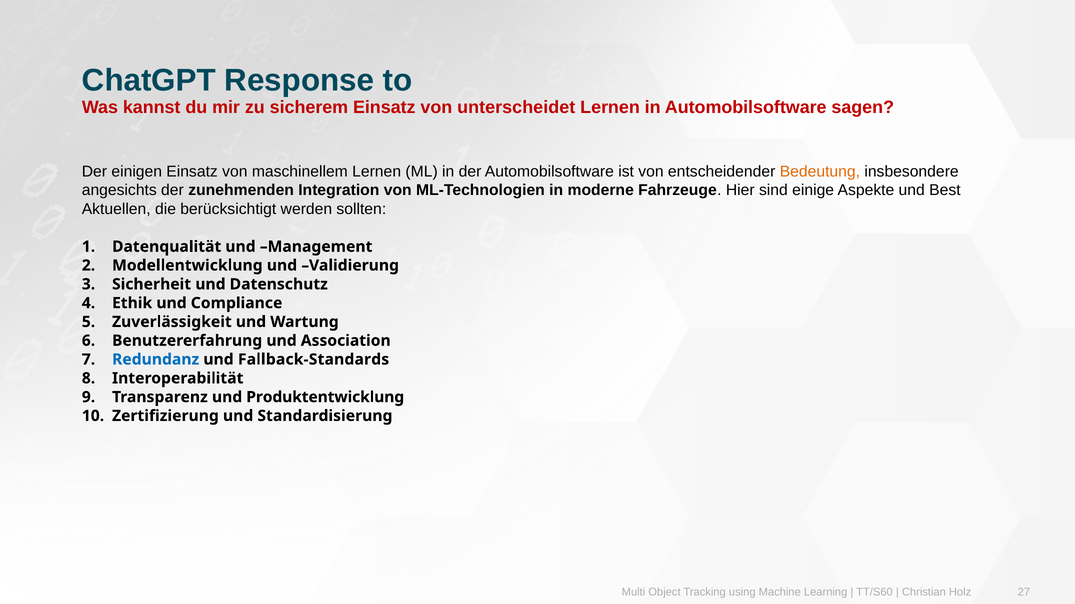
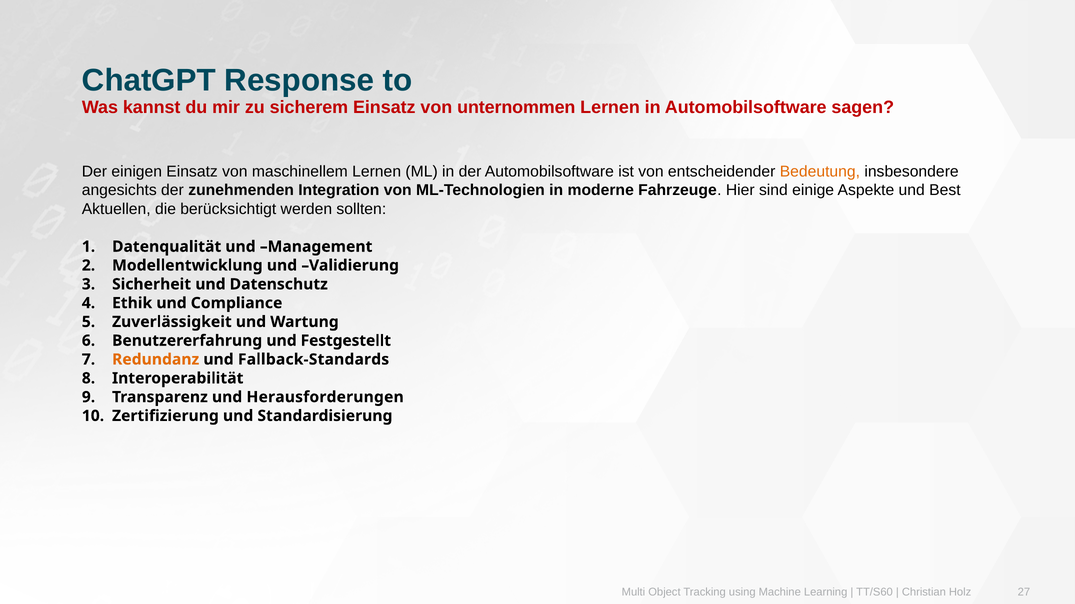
unterscheidet: unterscheidet -> unternommen
Association: Association -> Festgestellt
Redundanz colour: blue -> orange
Produktentwicklung: Produktentwicklung -> Herausforderungen
